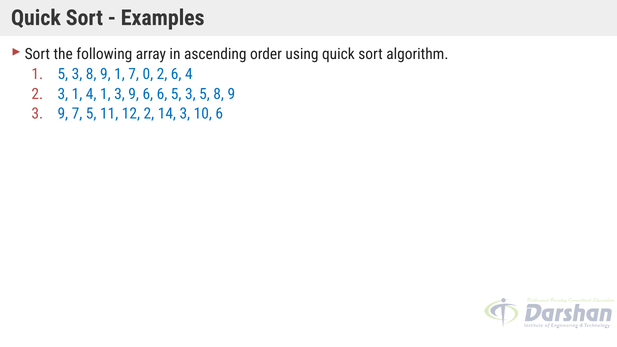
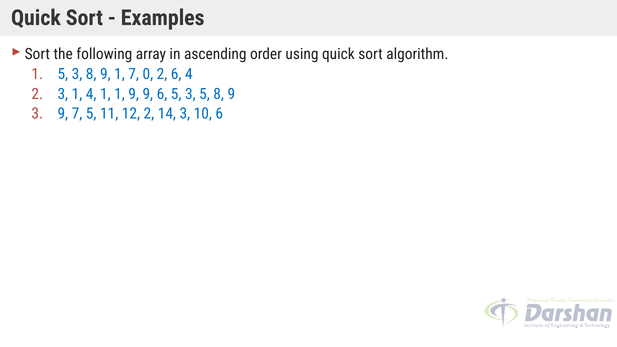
1 3: 3 -> 1
9 6: 6 -> 9
